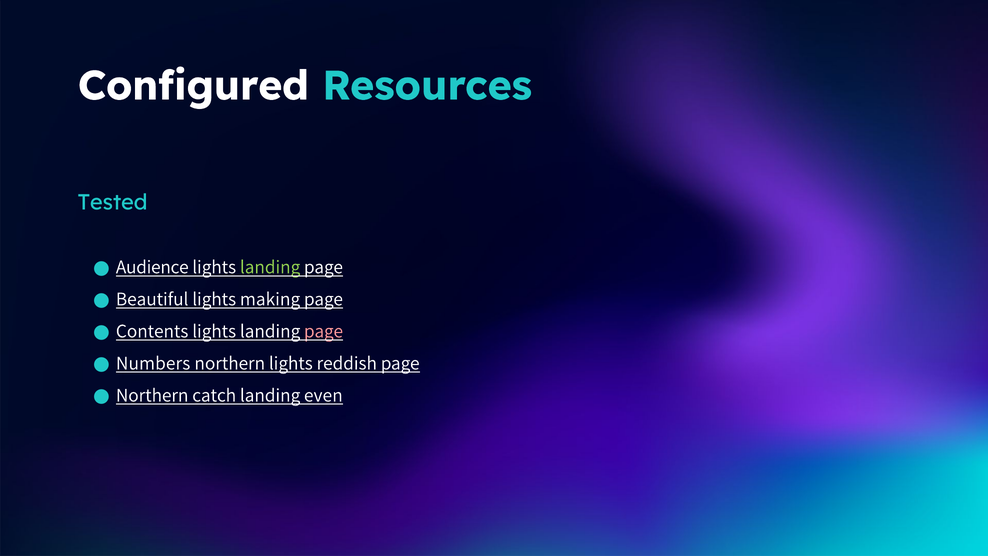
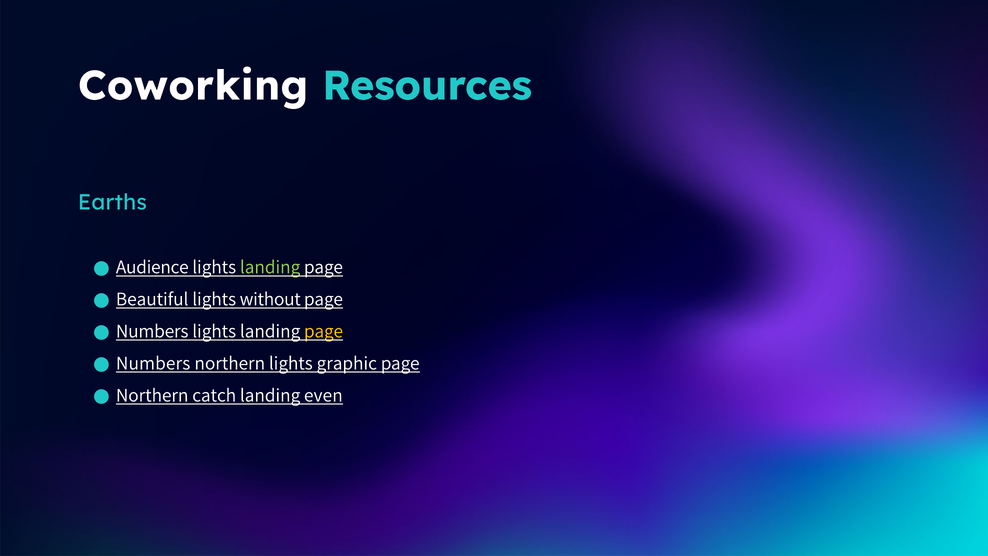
Configured: Configured -> Coworking
Tested: Tested -> Earths
making: making -> without
Contents at (152, 331): Contents -> Numbers
page at (323, 331) colour: pink -> yellow
reddish: reddish -> graphic
